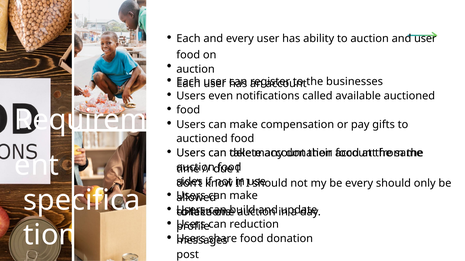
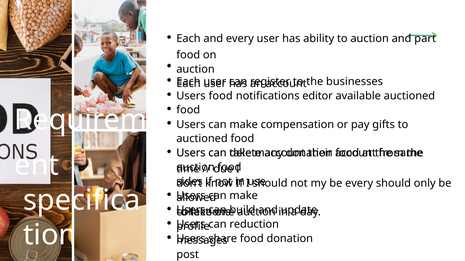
and user: user -> part
Users even: even -> food
called: called -> editor
